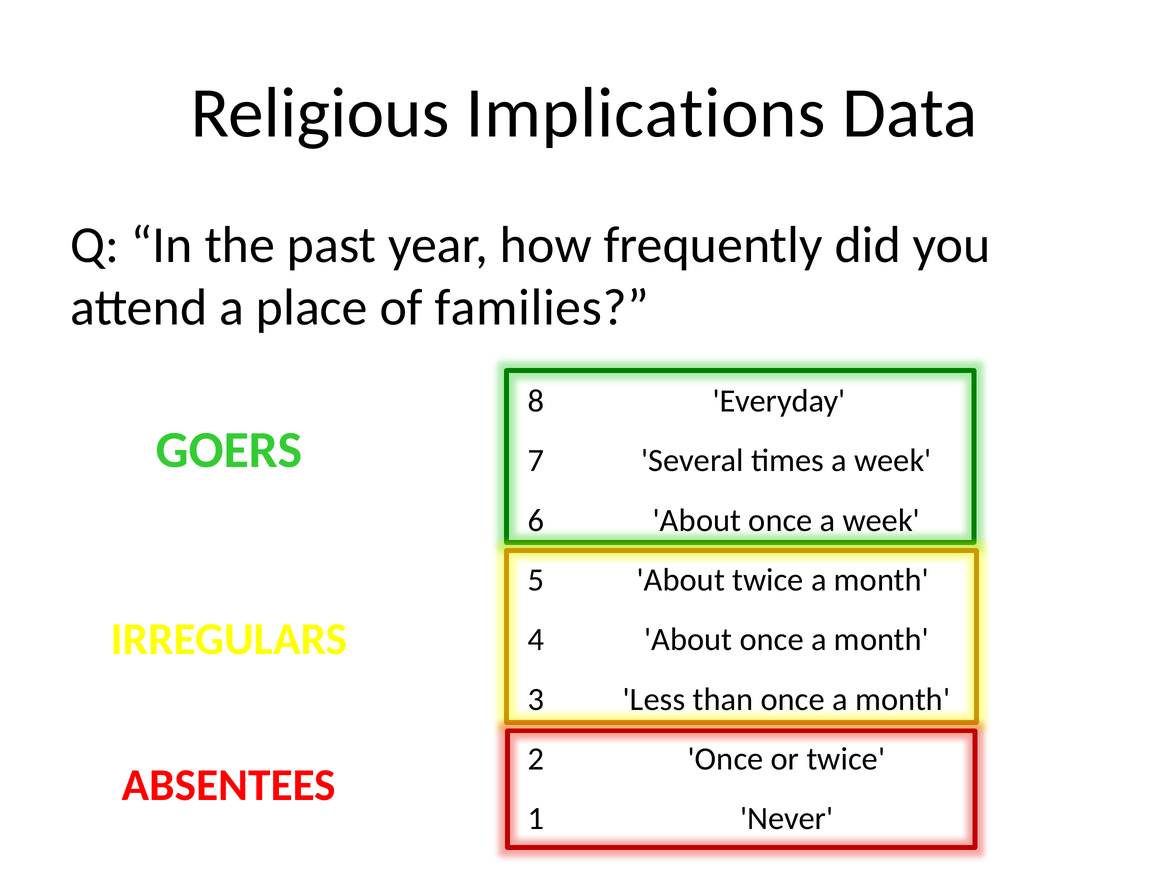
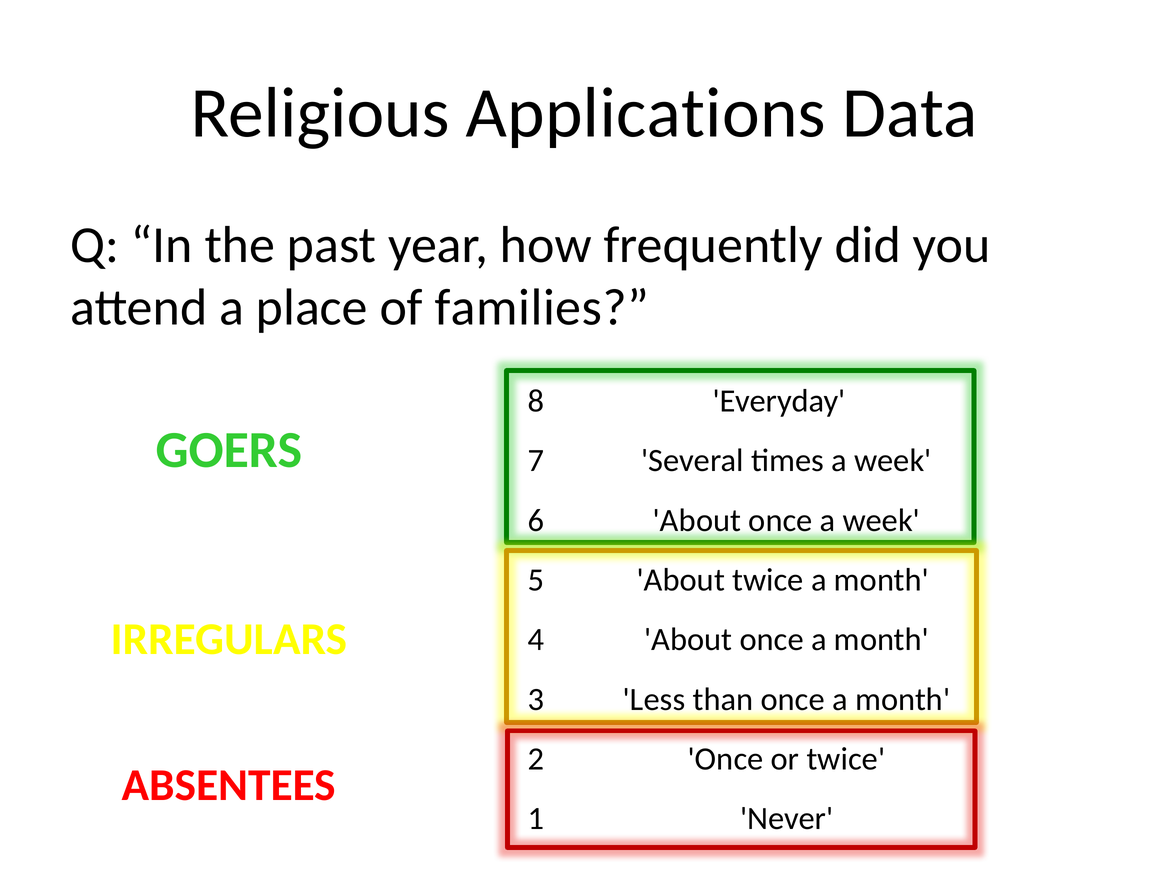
Implications: Implications -> Applications
